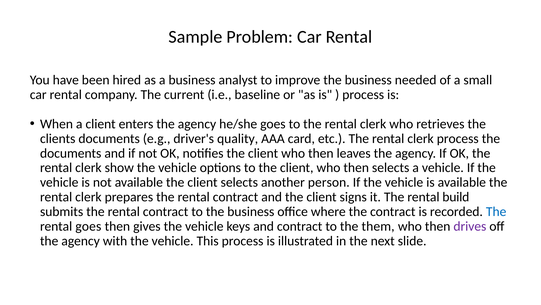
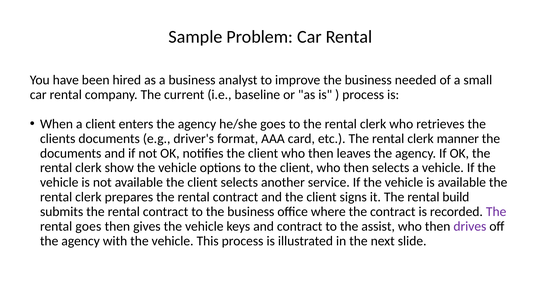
quality: quality -> format
clerk process: process -> manner
person: person -> service
The at (496, 211) colour: blue -> purple
them: them -> assist
